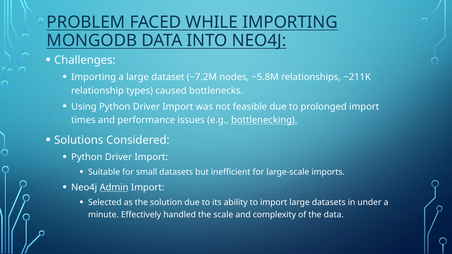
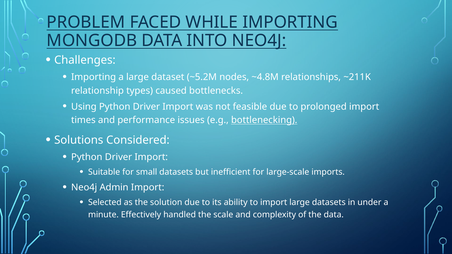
~7.2M: ~7.2M -> ~5.2M
~5.8M: ~5.8M -> ~4.8M
Admin underline: present -> none
